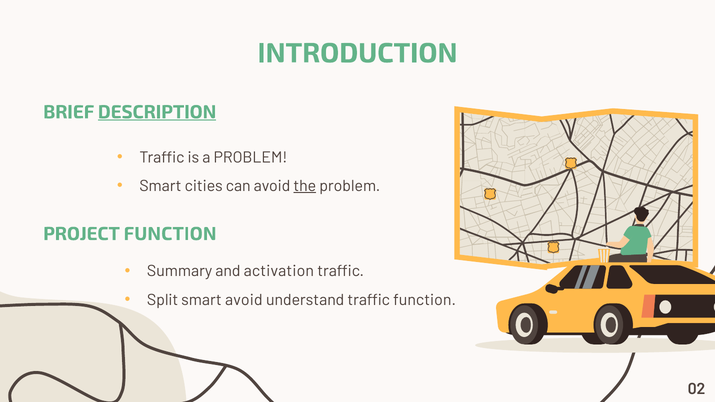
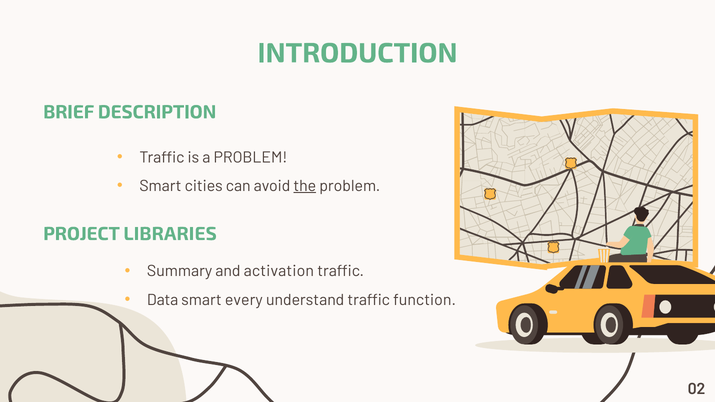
DESCRIPTION underline: present -> none
PROJECT FUNCTION: FUNCTION -> LIBRARIES
Split: Split -> Data
smart avoid: avoid -> every
